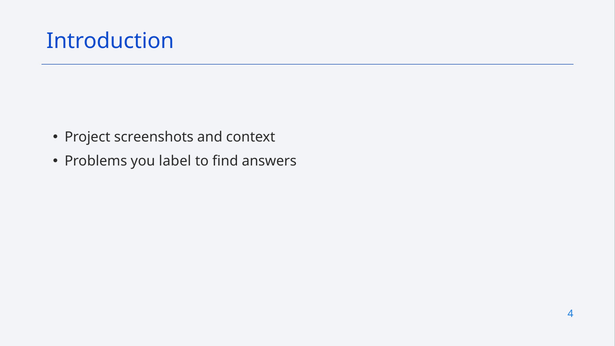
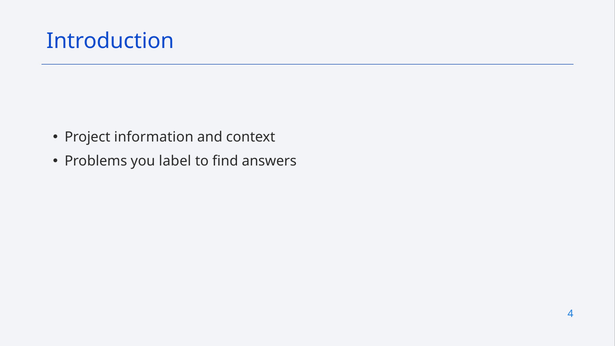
screenshots: screenshots -> information
